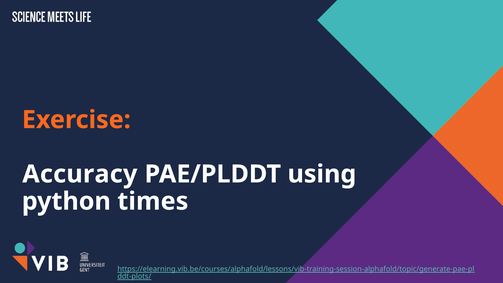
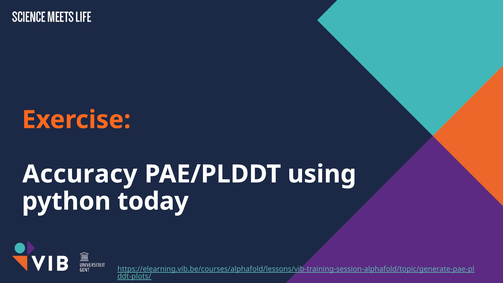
times: times -> today
